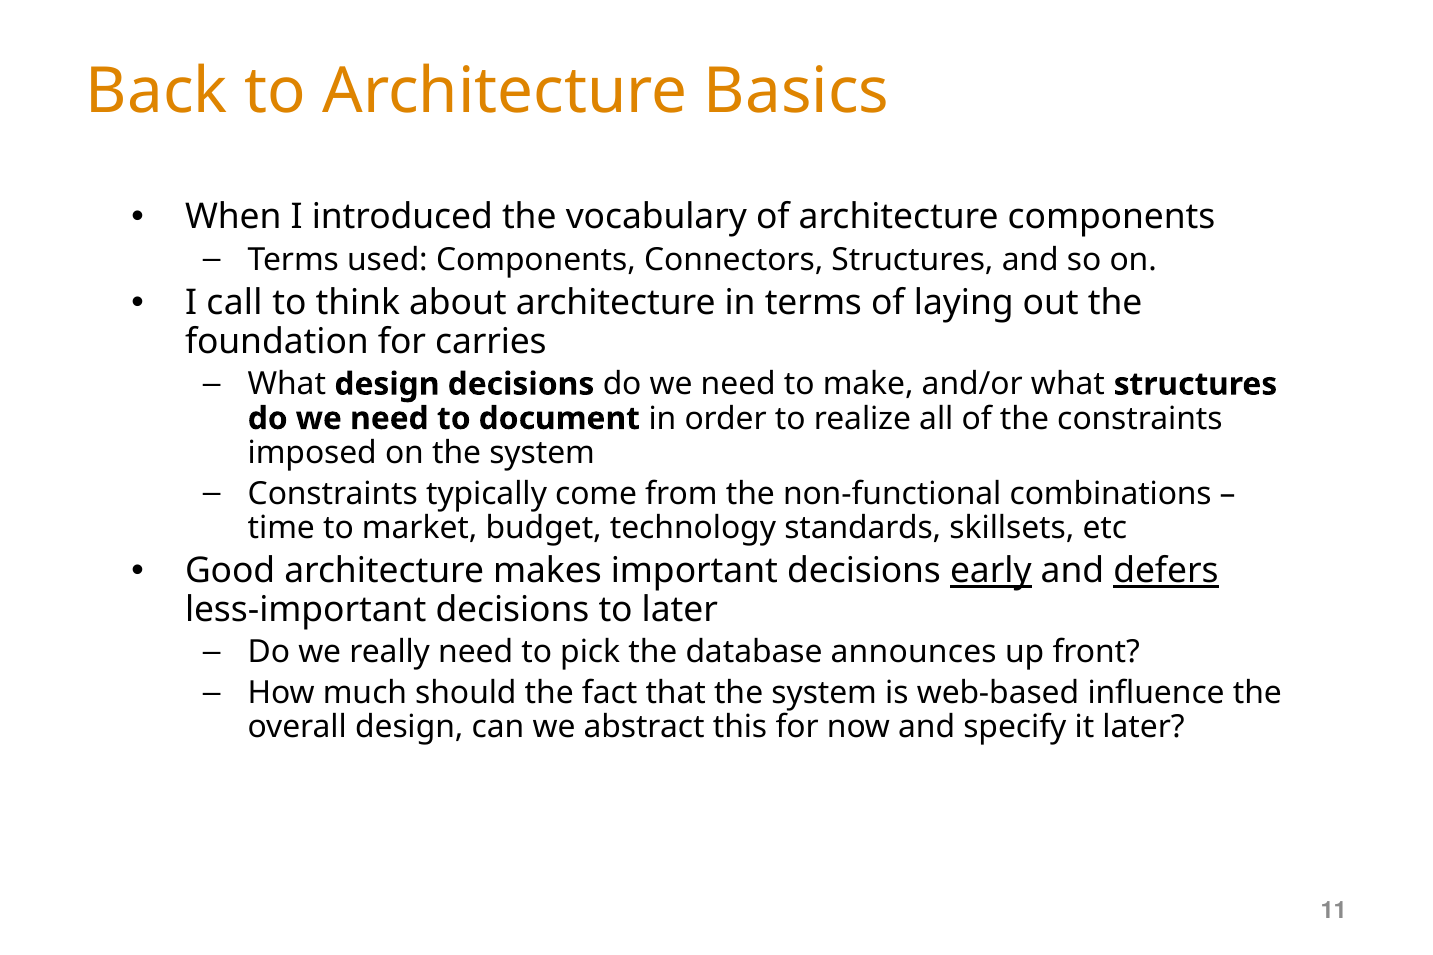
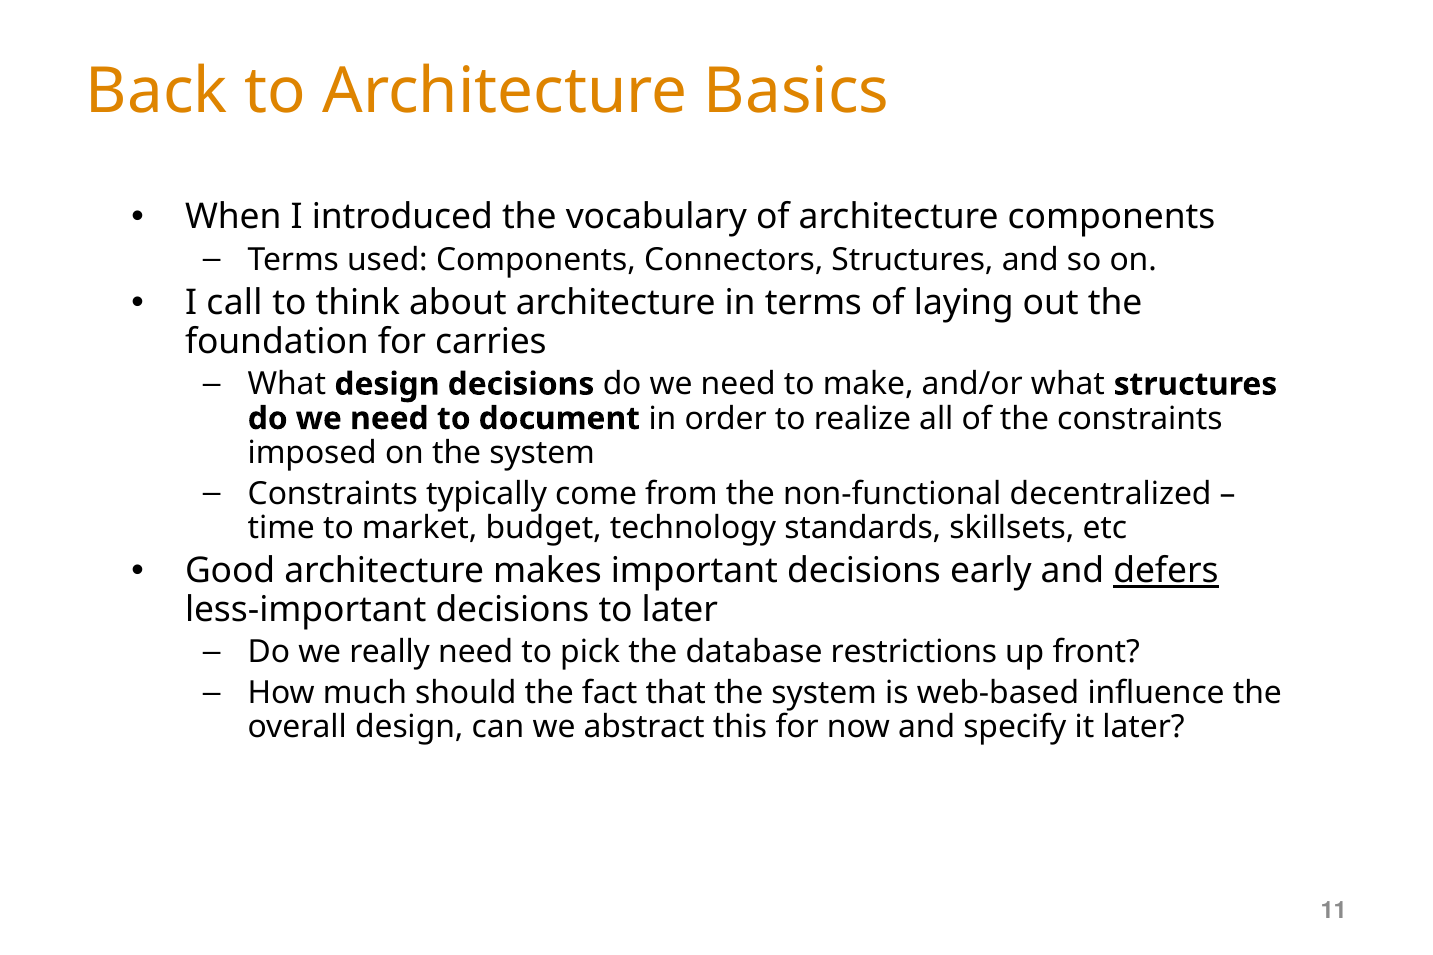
combinations: combinations -> decentralized
early underline: present -> none
announces: announces -> restrictions
